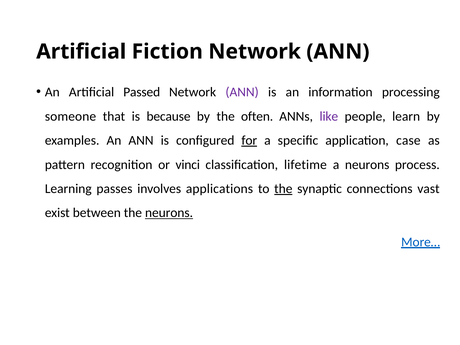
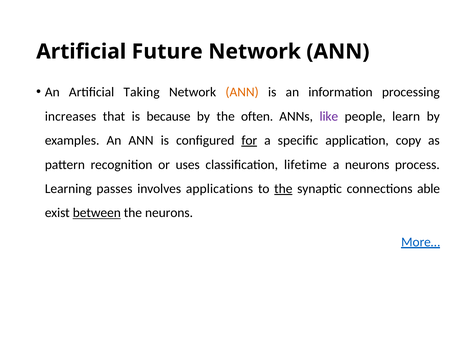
Fiction: Fiction -> Future
Passed: Passed -> Taking
ANN at (242, 92) colour: purple -> orange
someone: someone -> increases
case: case -> copy
vinci: vinci -> uses
vast: vast -> able
between underline: none -> present
neurons at (169, 213) underline: present -> none
